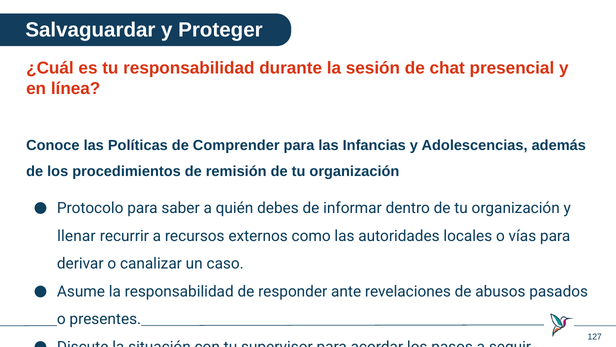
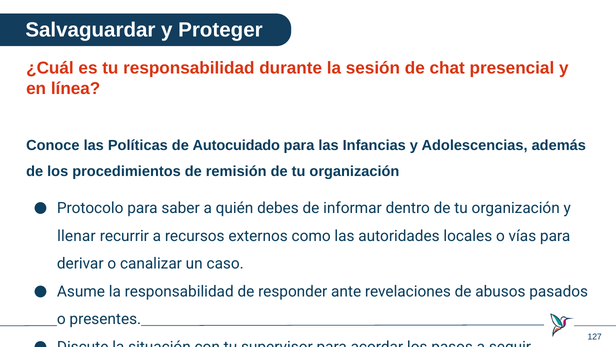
Comprender: Comprender -> Autocuidado
